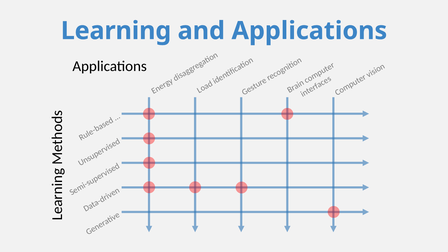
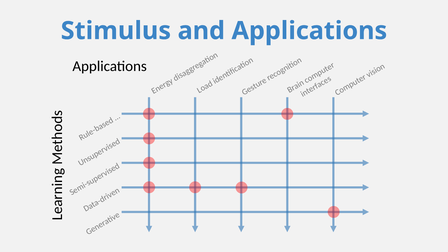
Learning: Learning -> Stimulus
